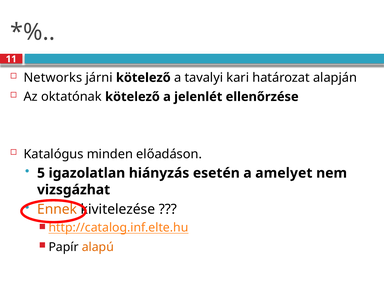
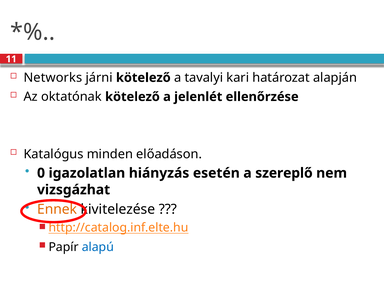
5: 5 -> 0
amelyet: amelyet -> szereplő
alapú colour: orange -> blue
